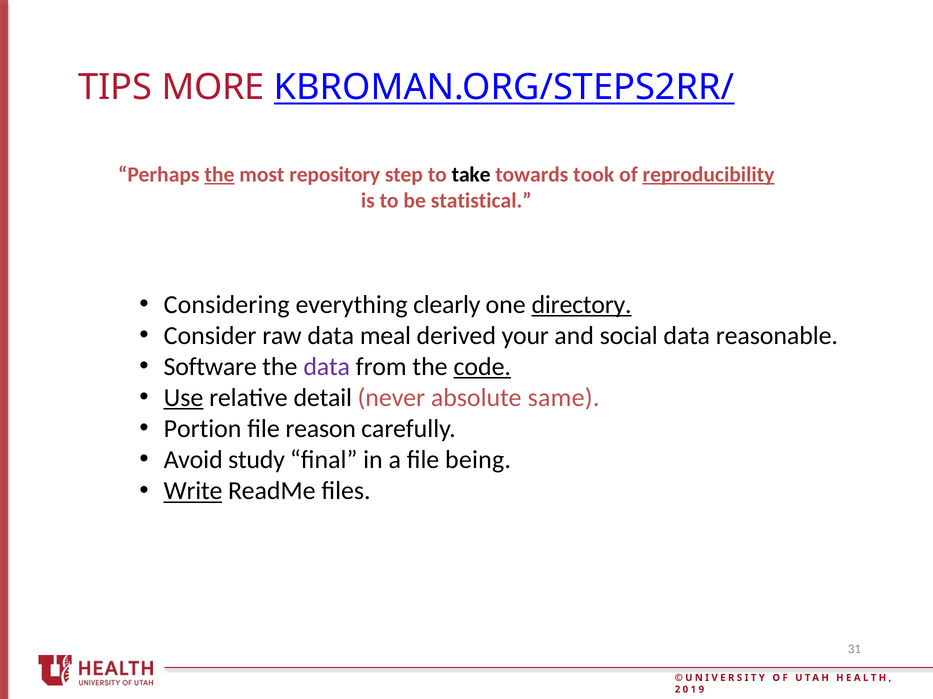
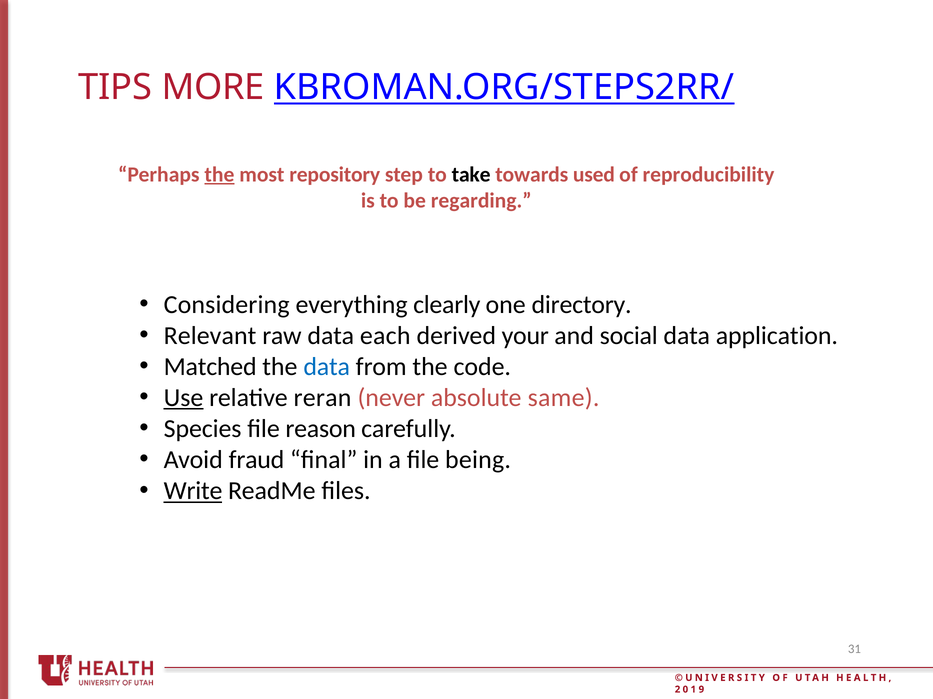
took: took -> used
reproducibility underline: present -> none
statistical: statistical -> regarding
directory underline: present -> none
Consider: Consider -> Relevant
meal: meal -> each
reasonable: reasonable -> application
Software: Software -> Matched
data at (327, 367) colour: purple -> blue
code underline: present -> none
detail: detail -> reran
Portion: Portion -> Species
study: study -> fraud
